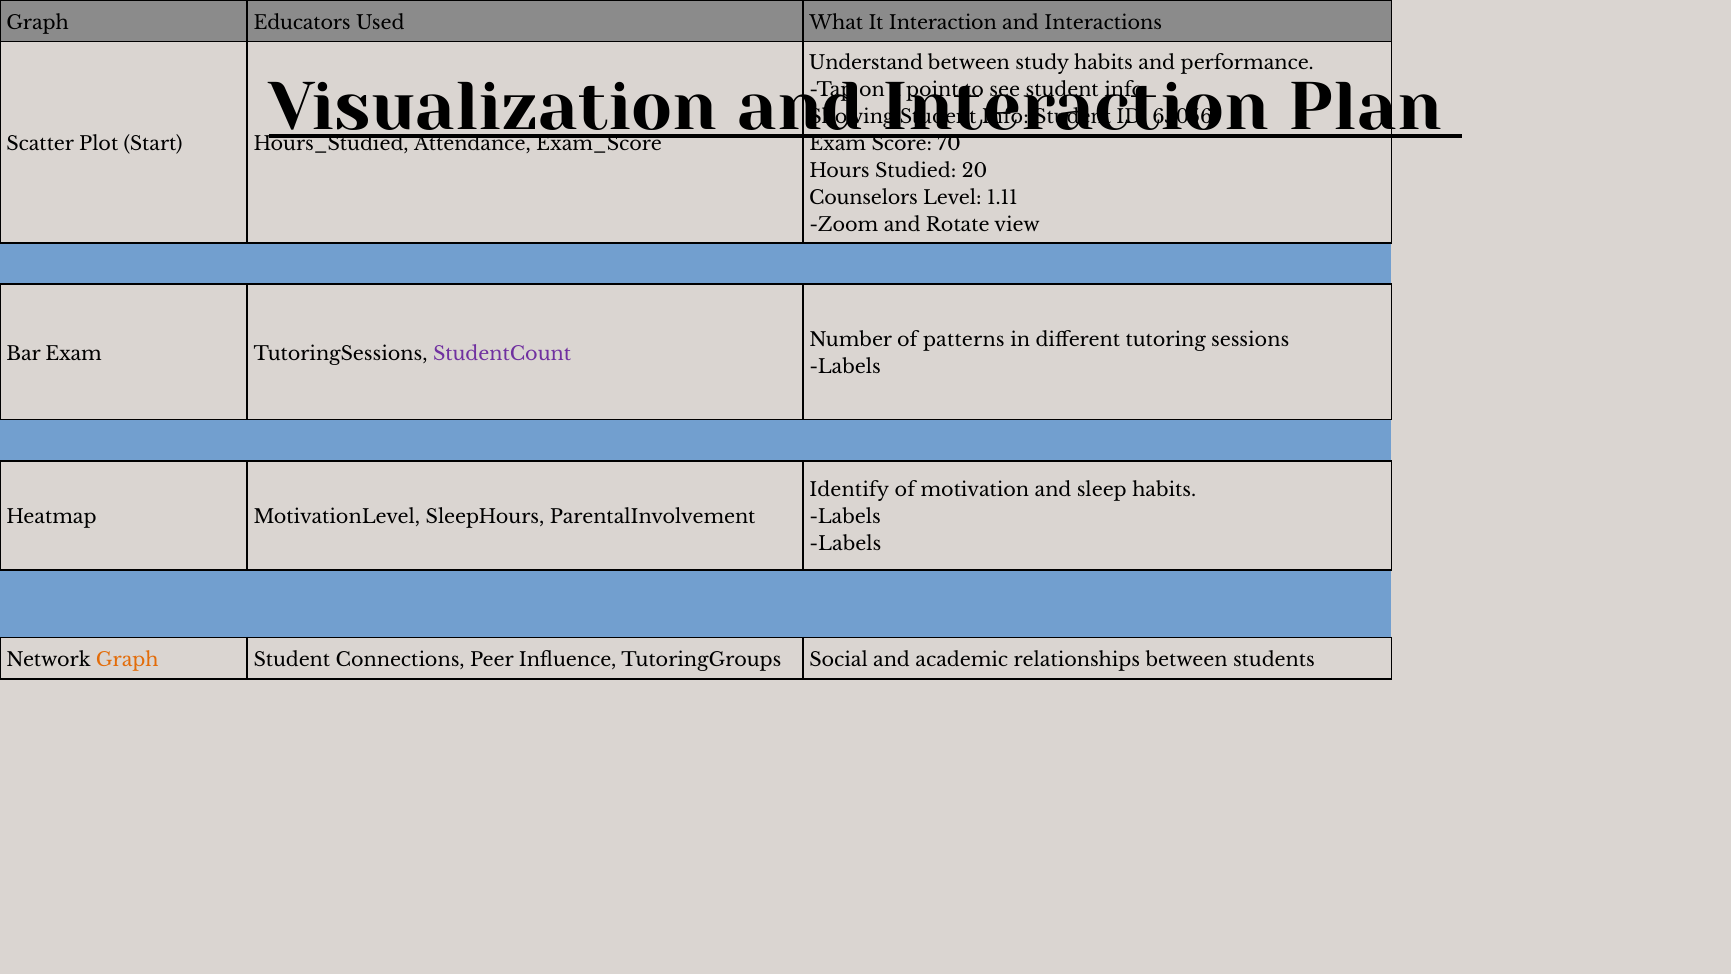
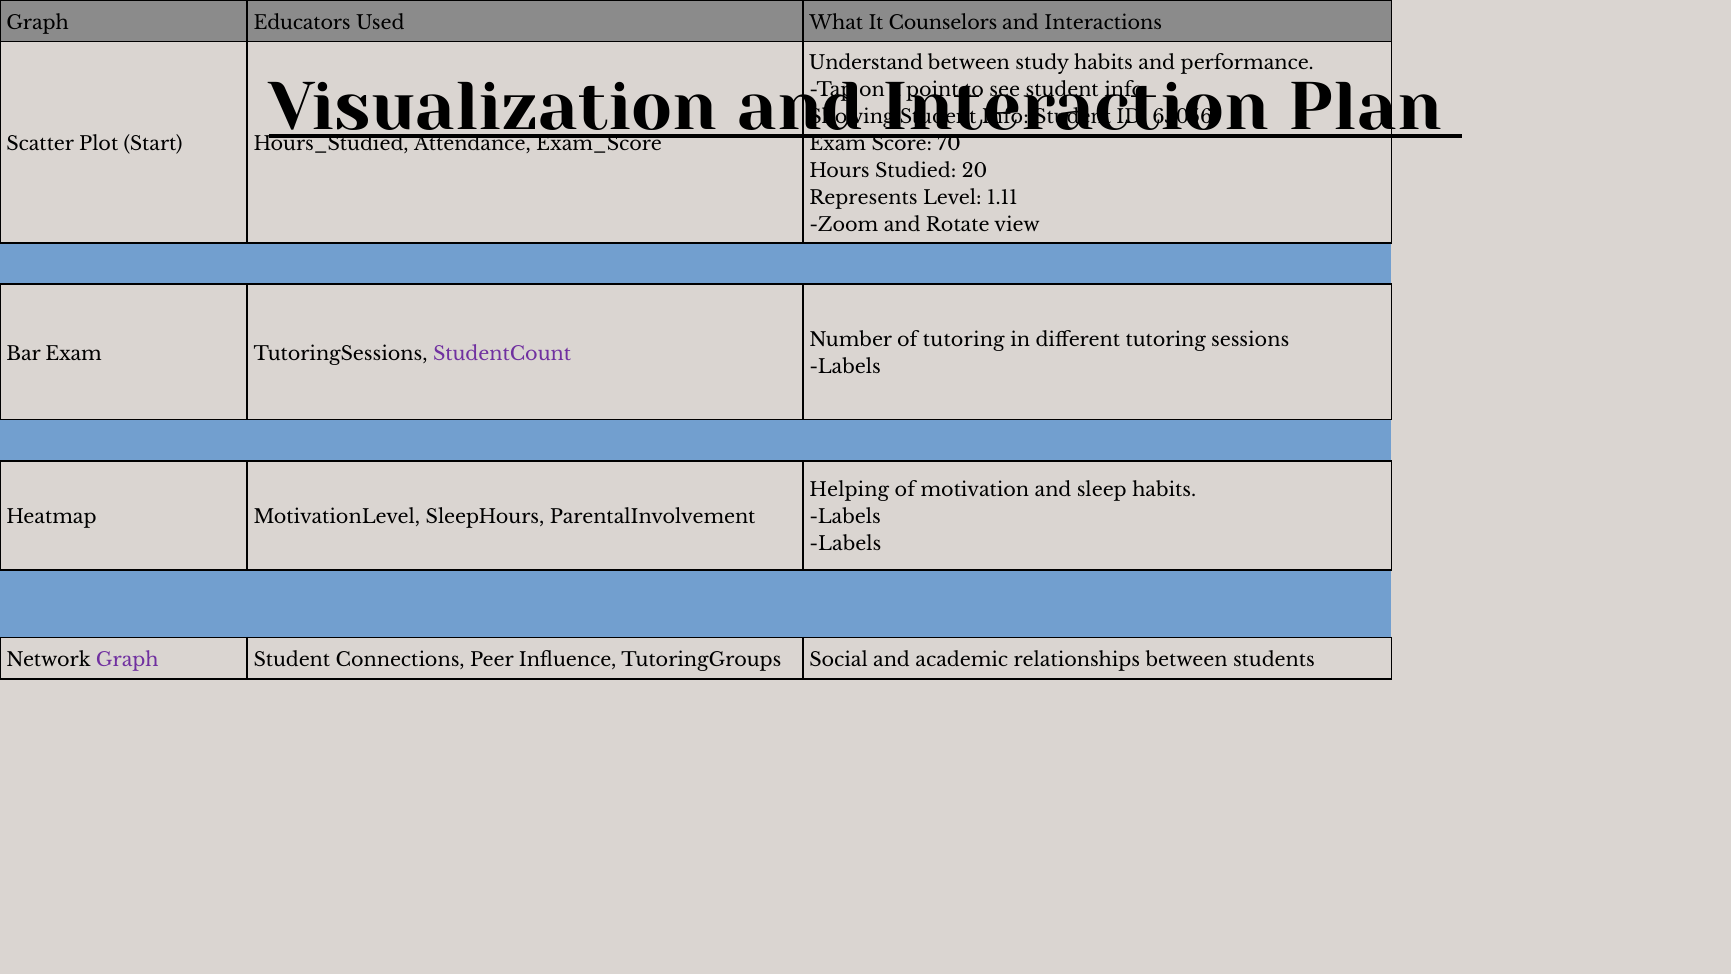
It Interaction: Interaction -> Counselors
Counselors: Counselors -> Represents
of patterns: patterns -> tutoring
Identify: Identify -> Helping
Graph at (127, 660) colour: orange -> purple
